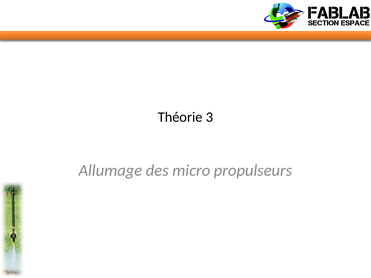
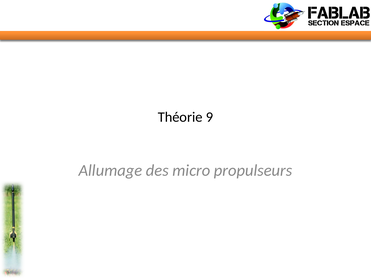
3: 3 -> 9
